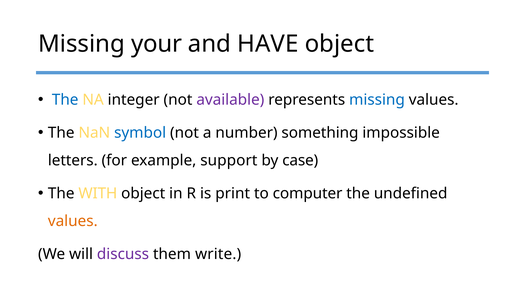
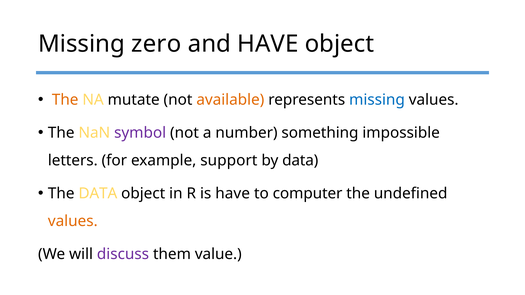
your: your -> zero
The at (65, 100) colour: blue -> orange
integer: integer -> mutate
available colour: purple -> orange
symbol colour: blue -> purple
by case: case -> data
The WITH: WITH -> DATA
is print: print -> have
write: write -> value
